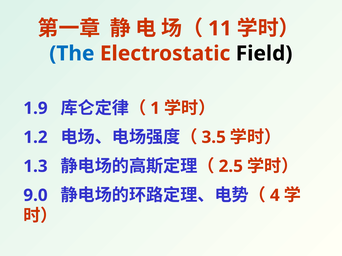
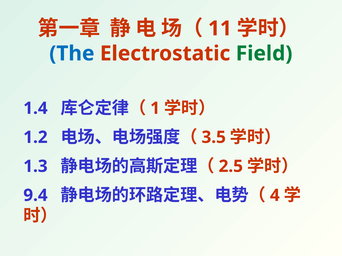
Field colour: black -> green
1.9: 1.9 -> 1.4
9.0: 9.0 -> 9.4
